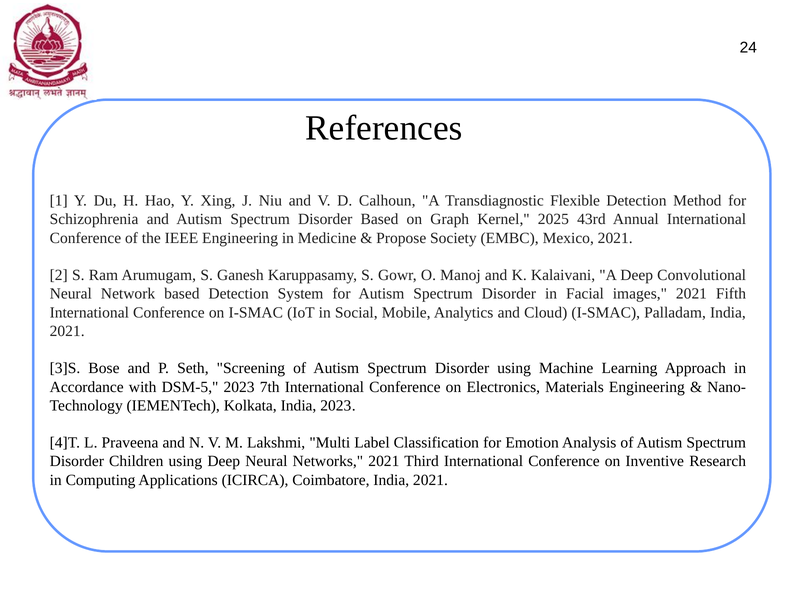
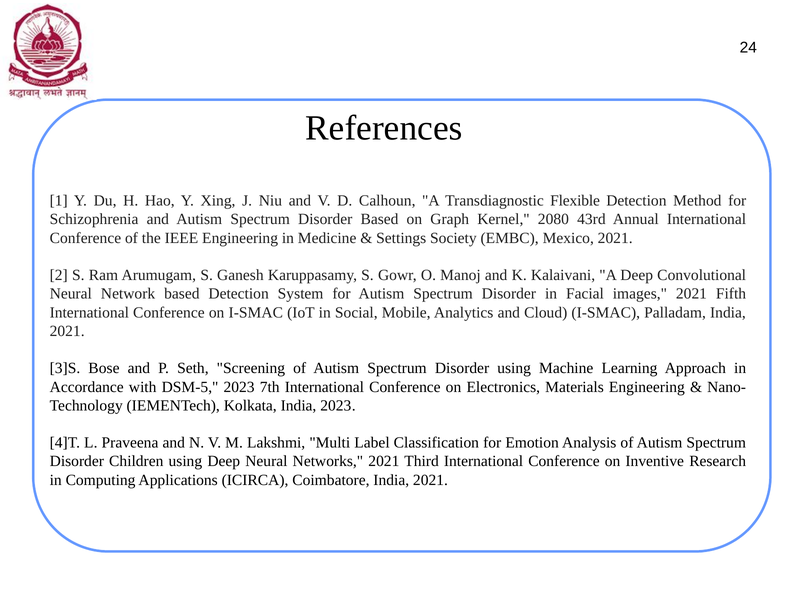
2025: 2025 -> 2080
Propose: Propose -> Settings
